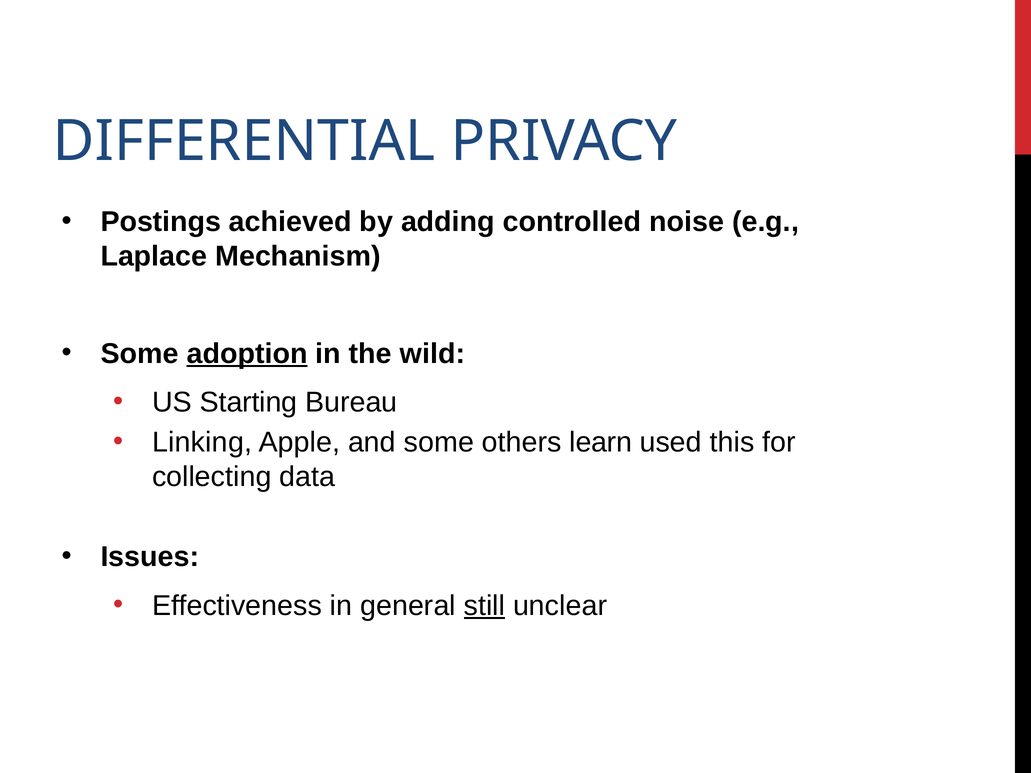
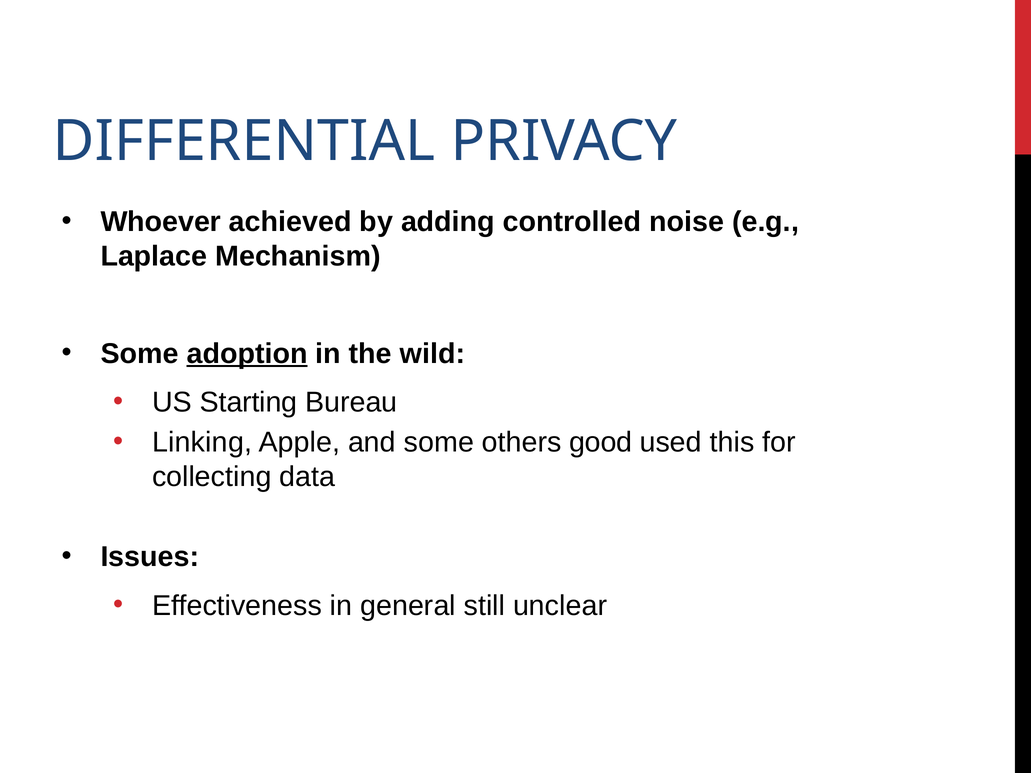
Postings: Postings -> Whoever
learn: learn -> good
still underline: present -> none
